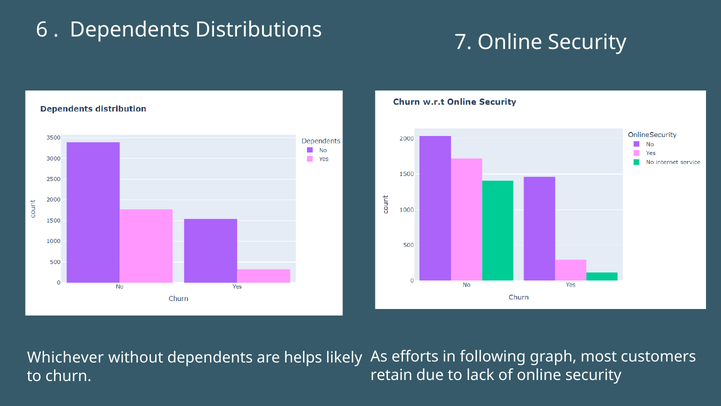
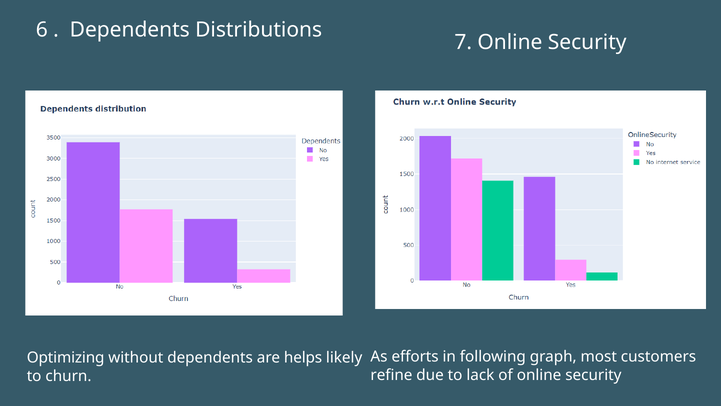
Whichever: Whichever -> Optimizing
retain: retain -> refine
